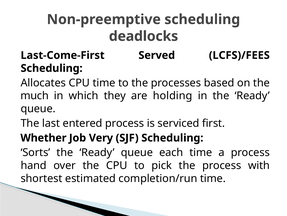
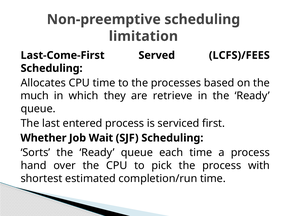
deadlocks: deadlocks -> limitation
holding: holding -> retrieve
Very: Very -> Wait
